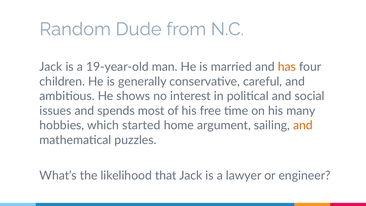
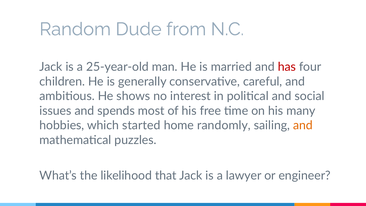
19-year-old: 19-year-old -> 25-year-old
has colour: orange -> red
argument: argument -> randomly
